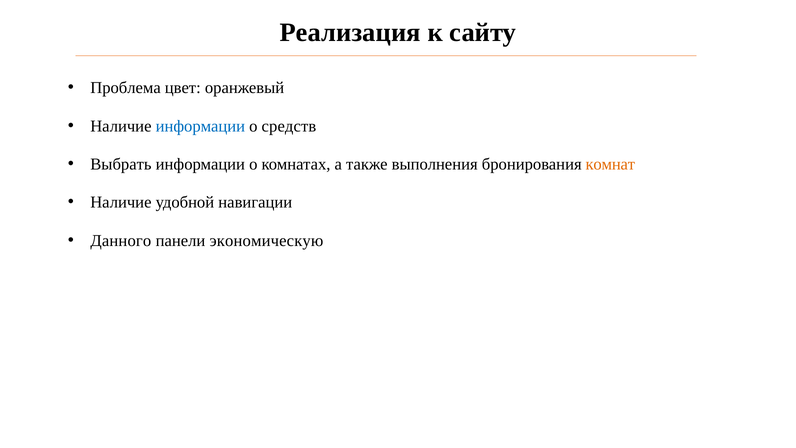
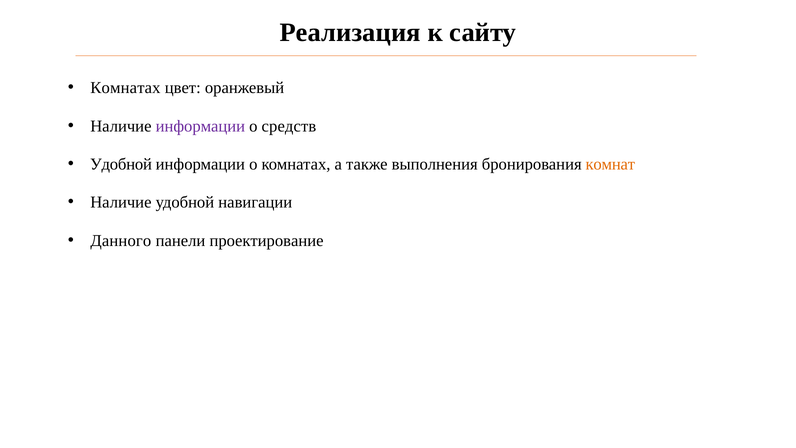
Проблема at (126, 88): Проблема -> Комнатах
информации at (200, 126) colour: blue -> purple
Выбрать at (121, 164): Выбрать -> Удобной
экономическую: экономическую -> проектирование
